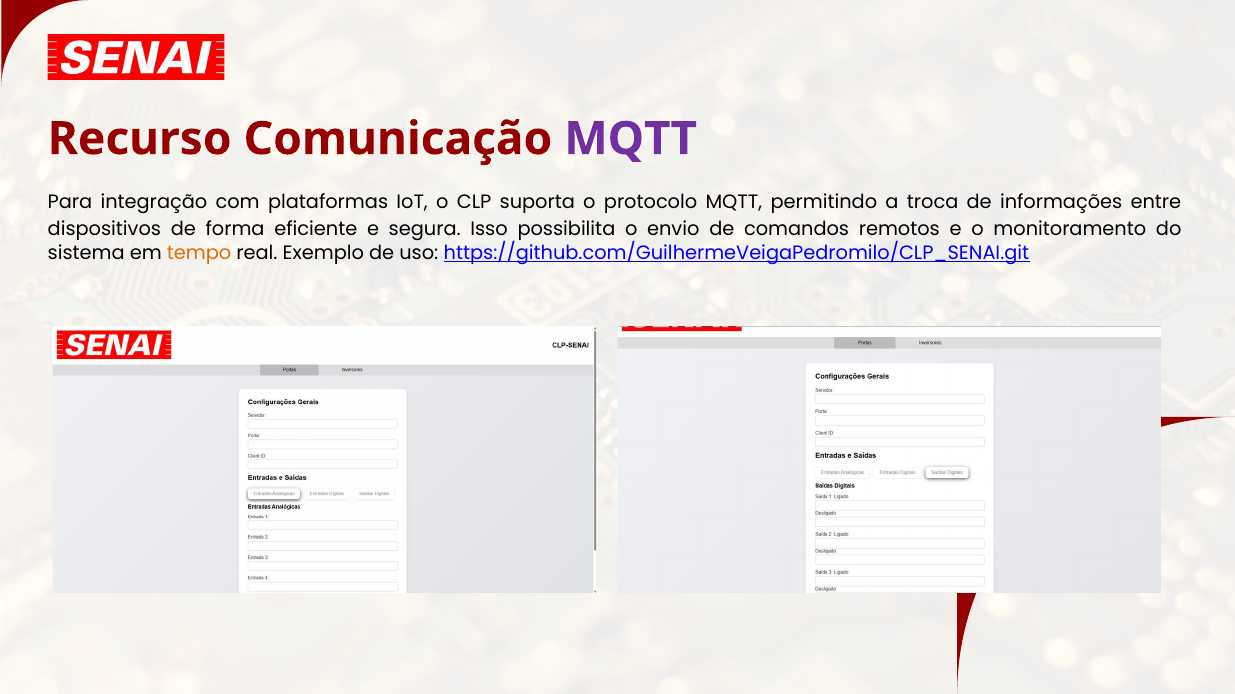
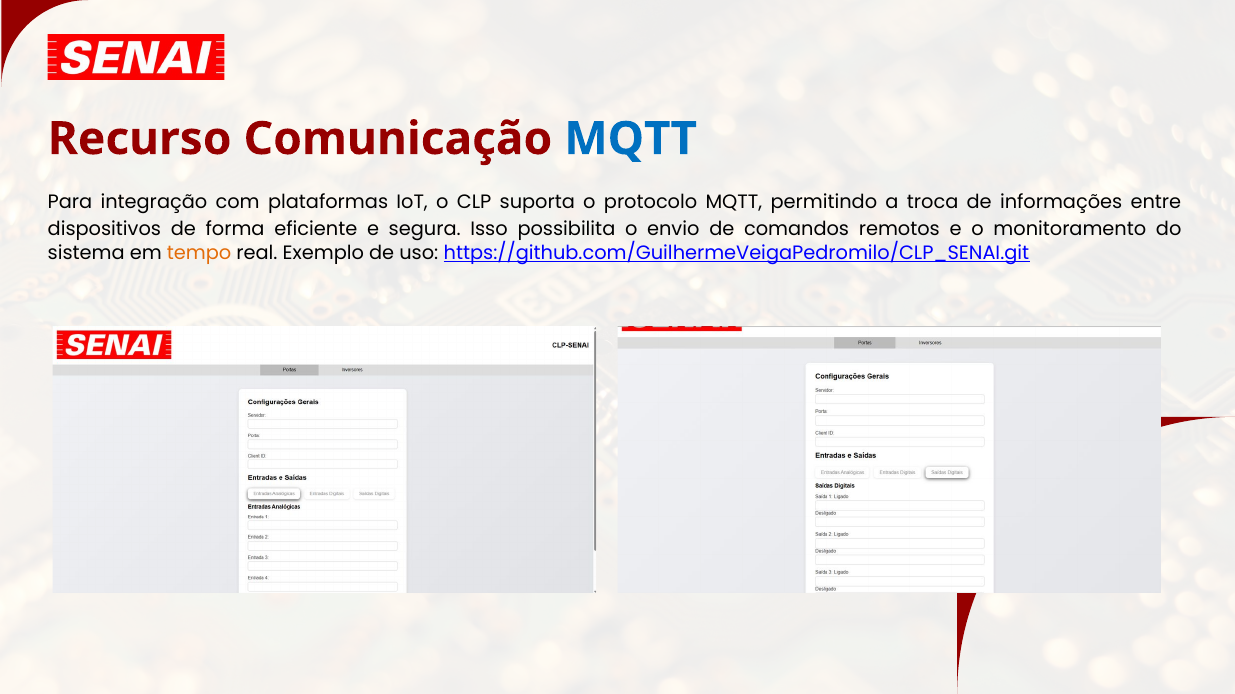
MQTT at (631, 139) colour: purple -> blue
